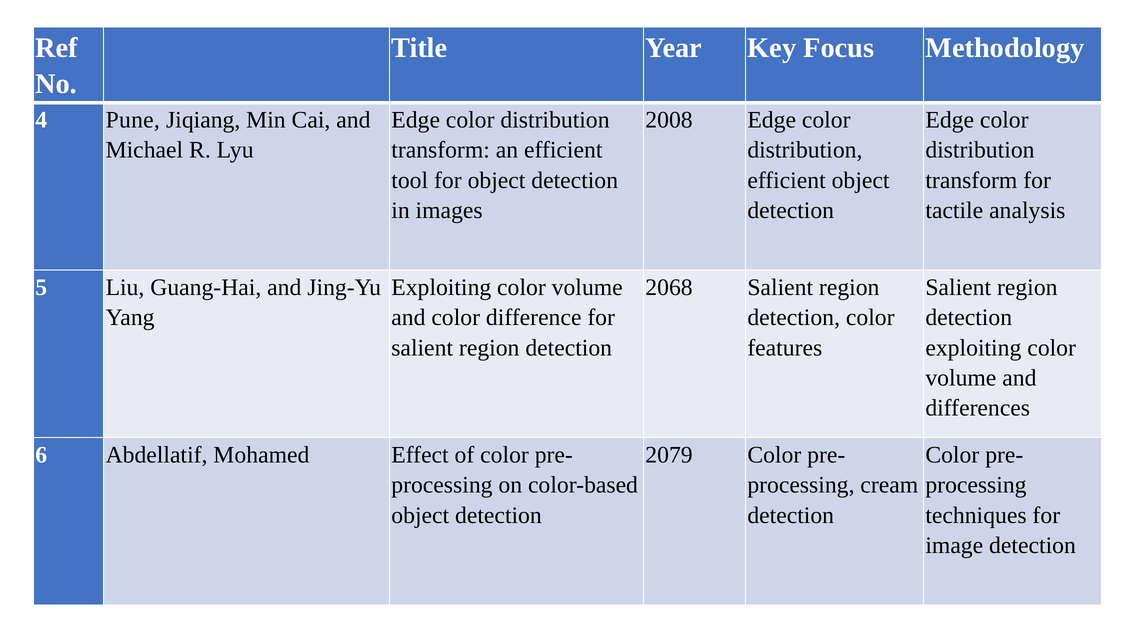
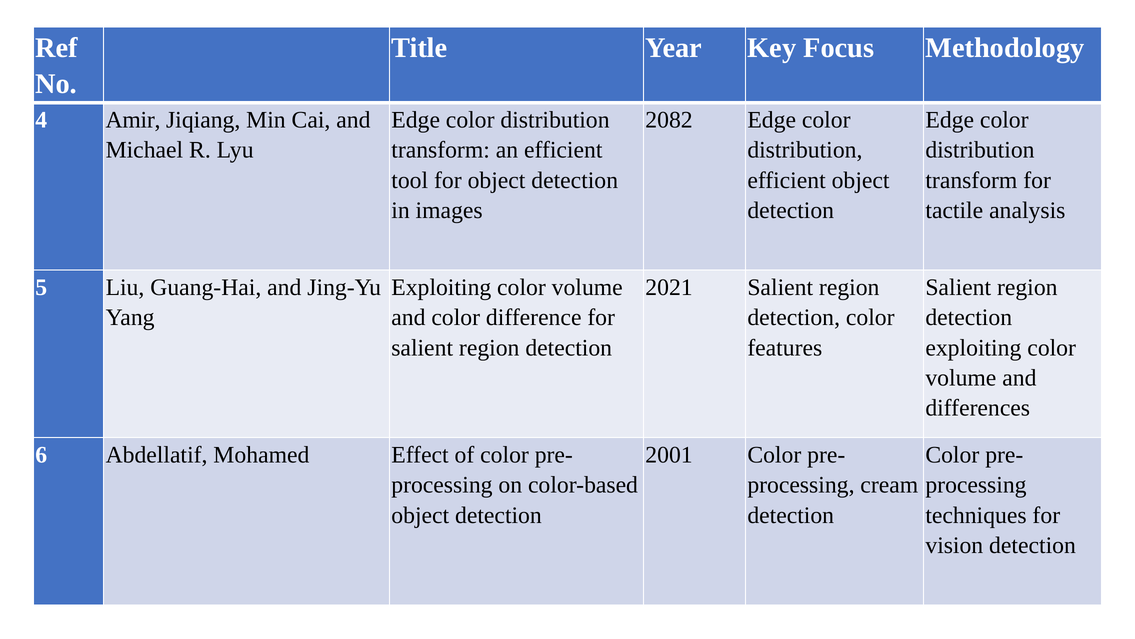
Pune: Pune -> Amir
2008: 2008 -> 2082
2068: 2068 -> 2021
2079: 2079 -> 2001
image: image -> vision
